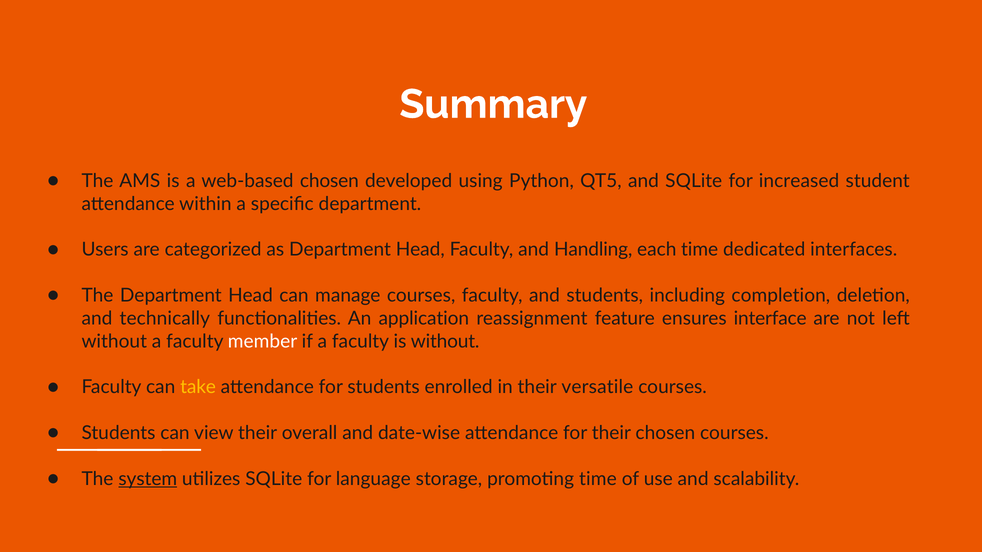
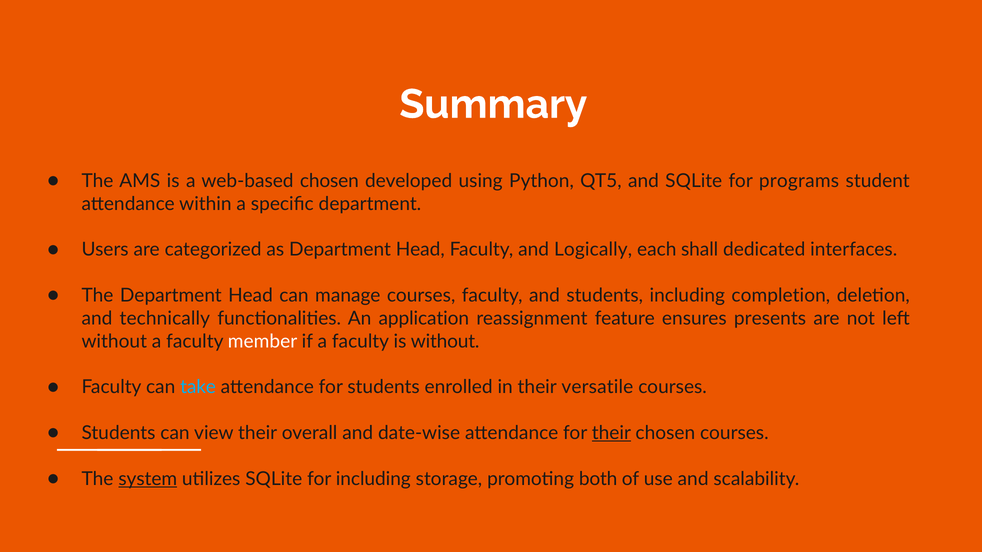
increased: increased -> programs
Handling: Handling -> Logically
each time: time -> shall
interface: interface -> presents
take colour: yellow -> light blue
their at (611, 433) underline: none -> present
for language: language -> including
promoting time: time -> both
